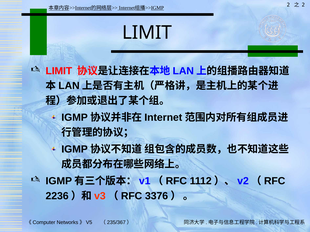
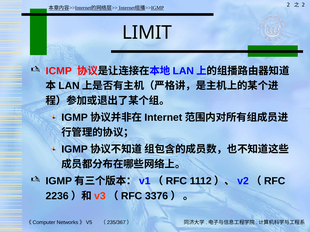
LIMIT at (59, 71): LIMIT -> ICMP
